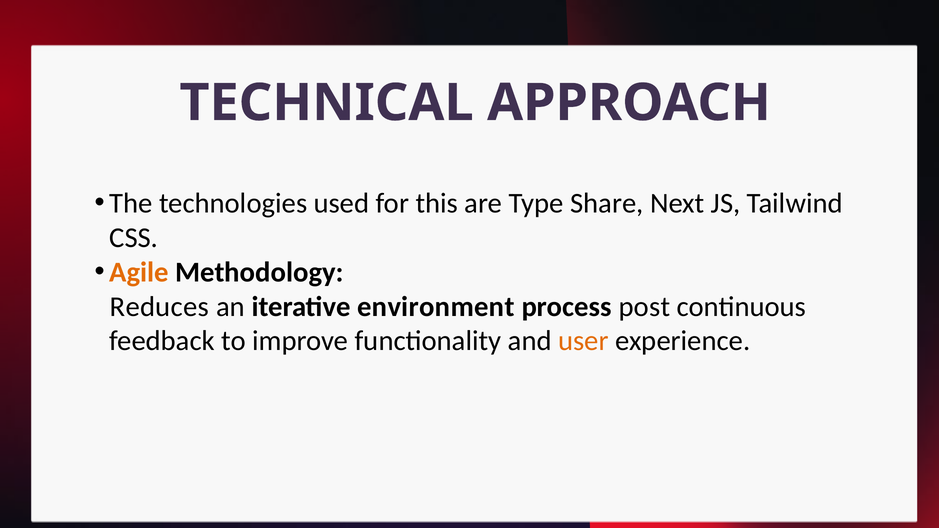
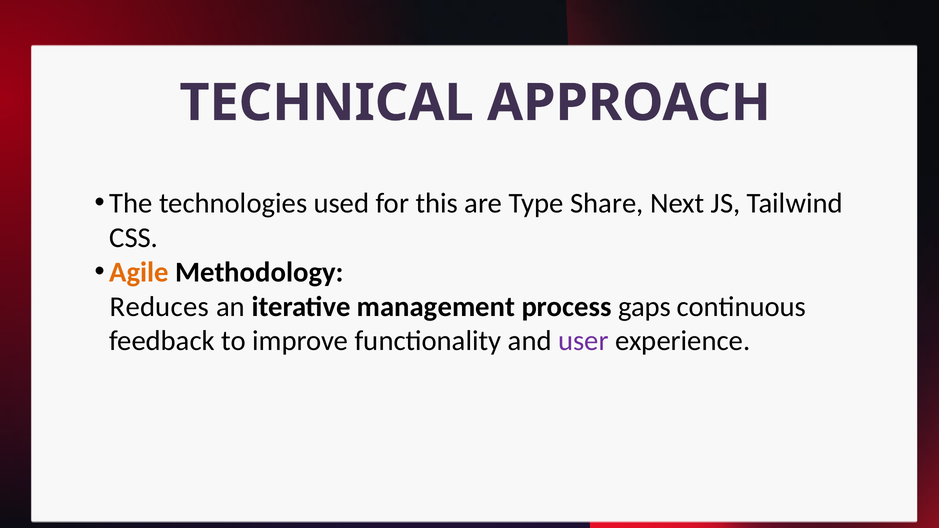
environment: environment -> management
post: post -> gaps
user colour: orange -> purple
